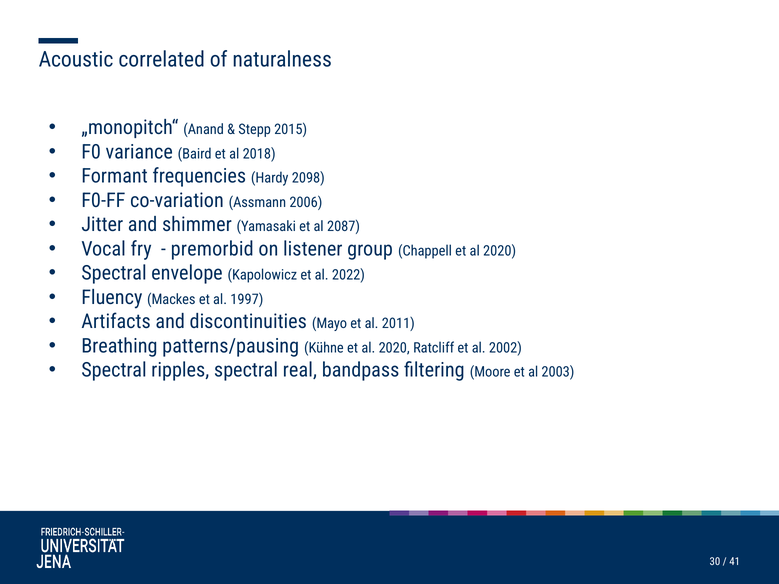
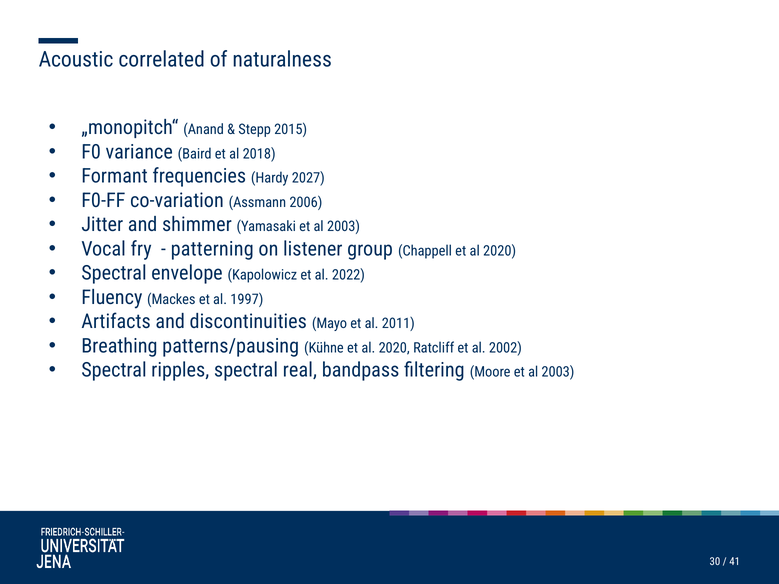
2098: 2098 -> 2027
Yamasaki et al 2087: 2087 -> 2003
premorbid: premorbid -> patterning
